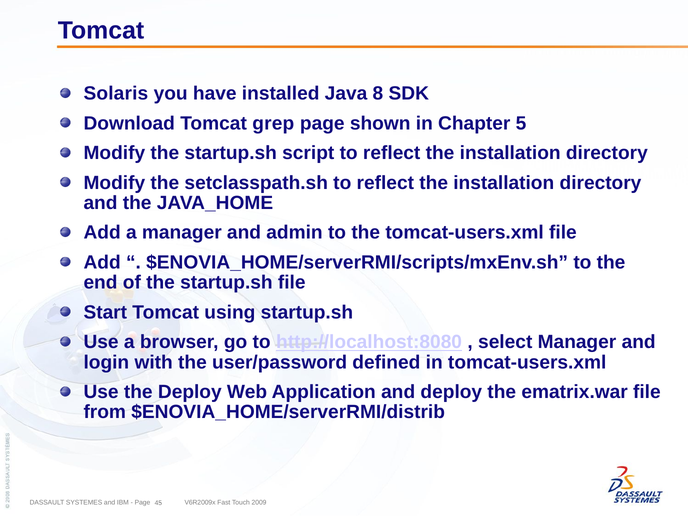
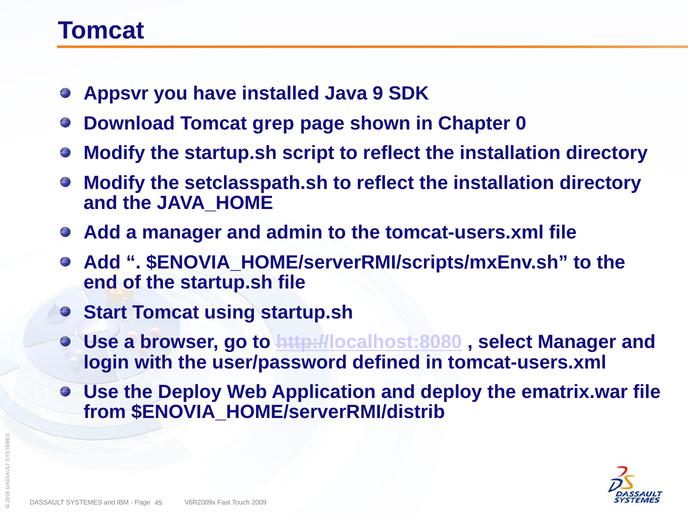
Solaris: Solaris -> Appsvr
8: 8 -> 9
5: 5 -> 0
